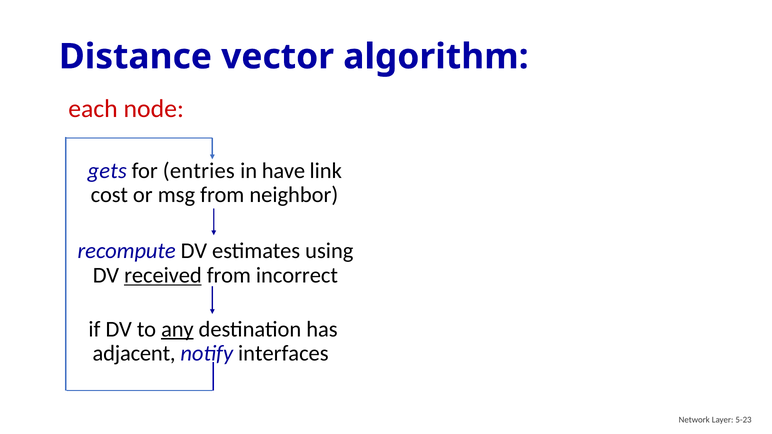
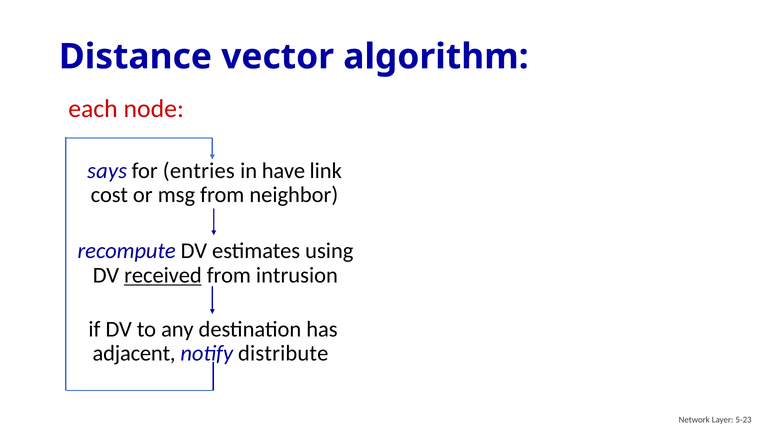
gets: gets -> says
incorrect: incorrect -> intrusion
any underline: present -> none
interfaces: interfaces -> distribute
